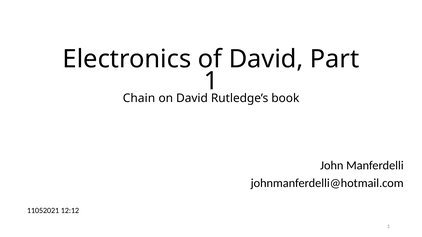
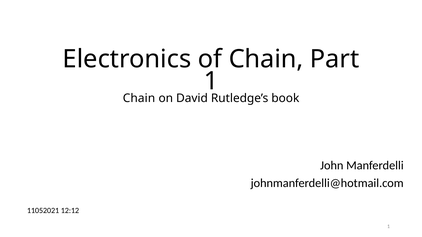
of David: David -> Chain
